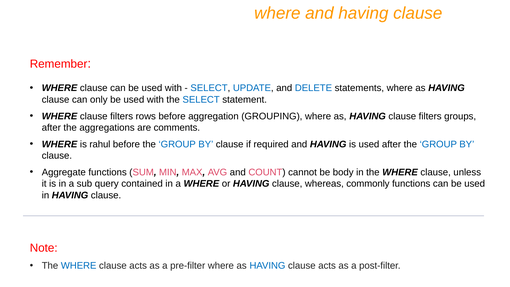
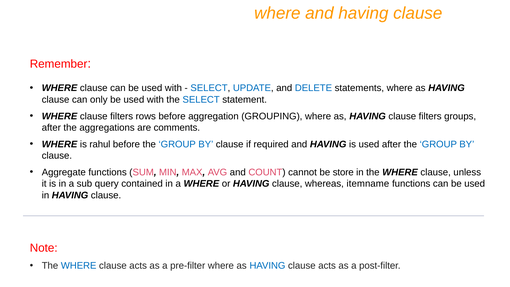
body: body -> store
commonly: commonly -> itemname
